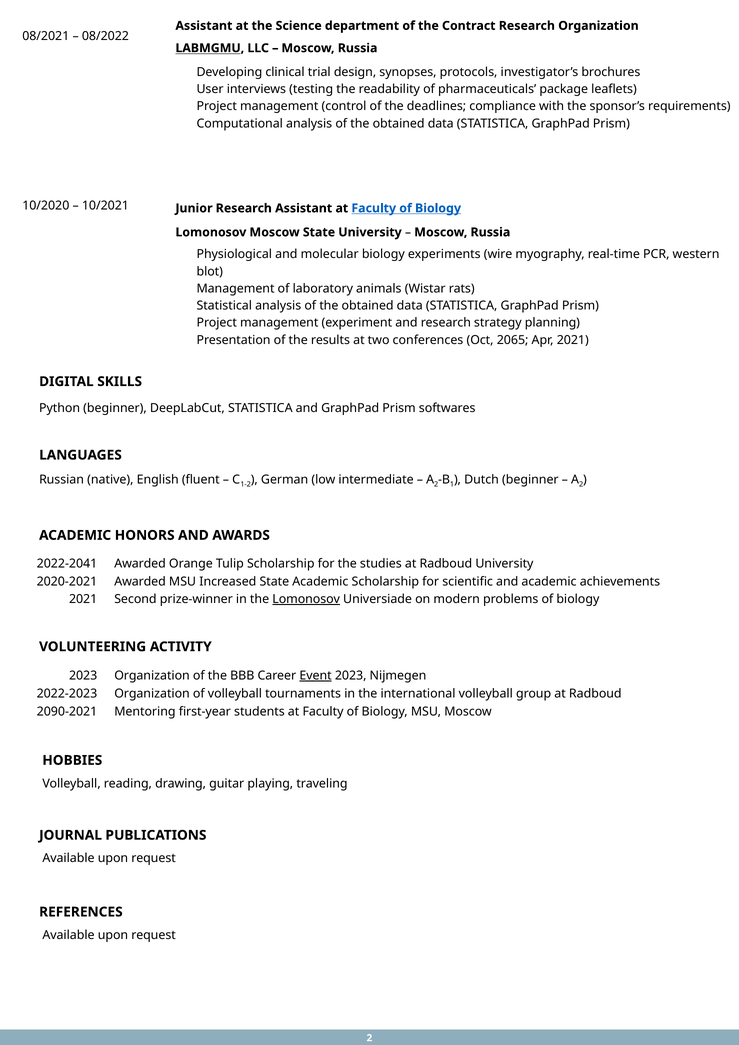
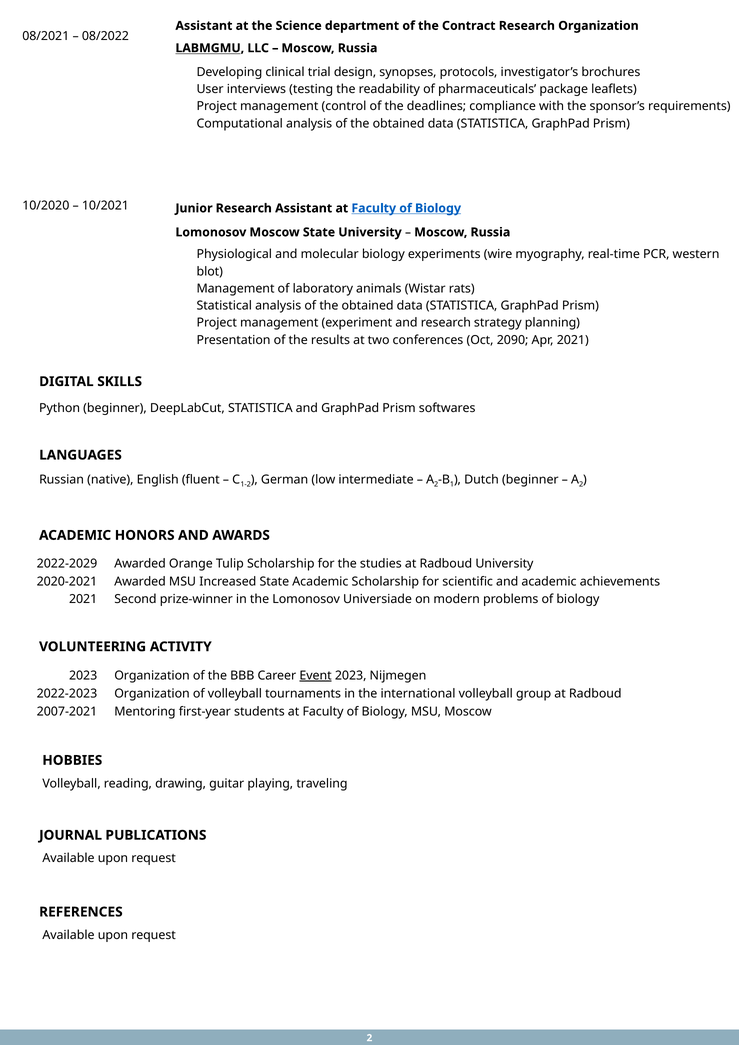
2065: 2065 -> 2090
2022-2041: 2022-2041 -> 2022-2029
Lomonosov at (306, 599) underline: present -> none
2090-2021: 2090-2021 -> 2007-2021
